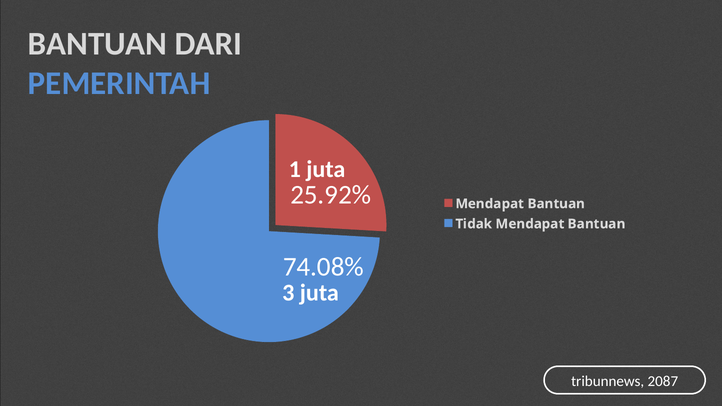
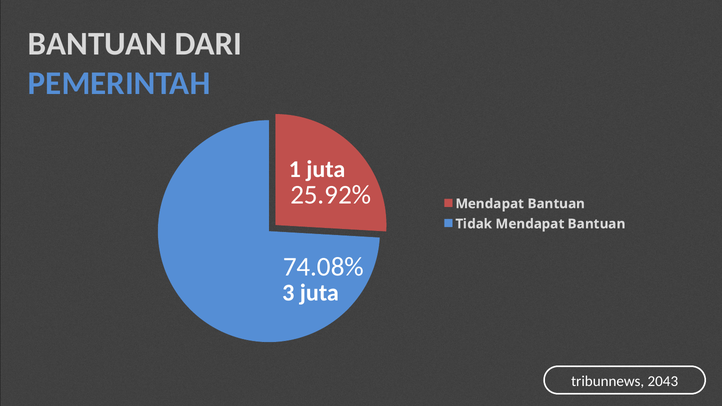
2087: 2087 -> 2043
